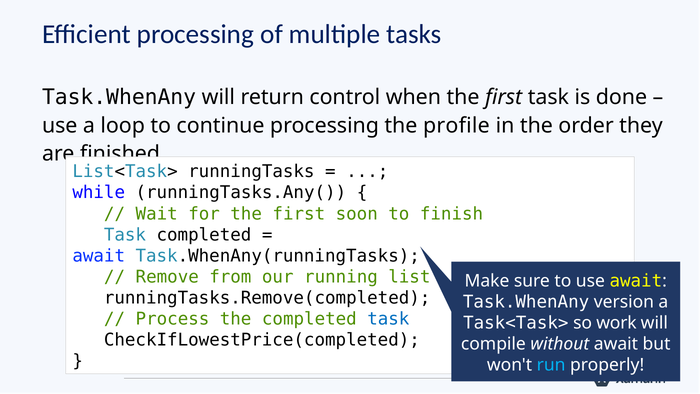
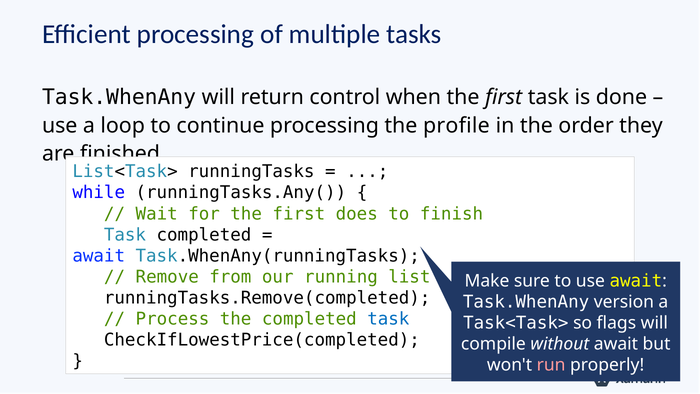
soon: soon -> does
work: work -> flags
run colour: light blue -> pink
